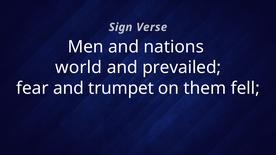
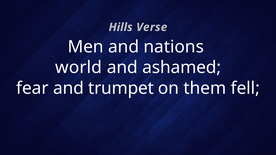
Sign: Sign -> Hills
prevailed: prevailed -> ashamed
